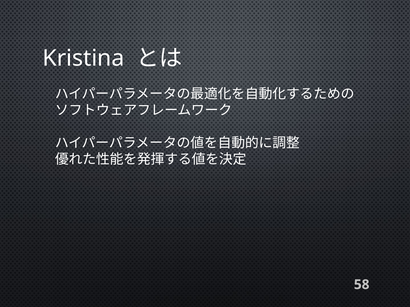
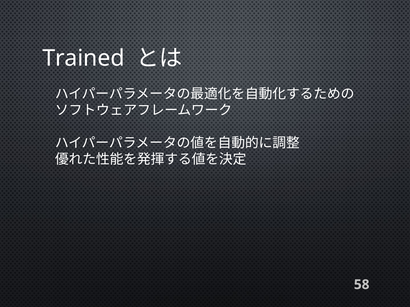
Kristina: Kristina -> Trained
